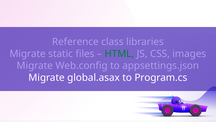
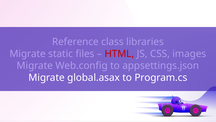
HTML colour: green -> red
